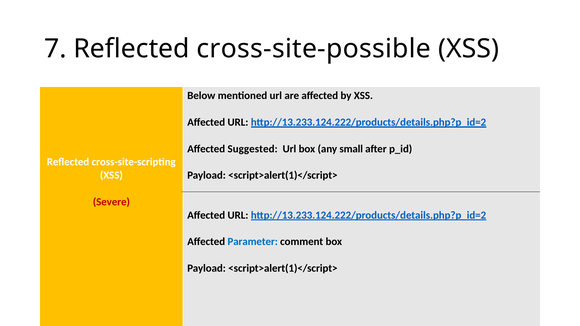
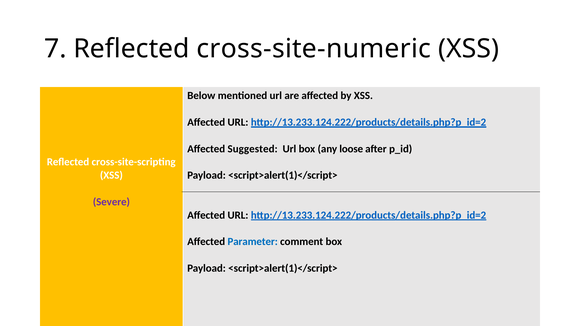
cross-site-possible: cross-site-possible -> cross-site-numeric
small: small -> loose
Severe colour: red -> purple
